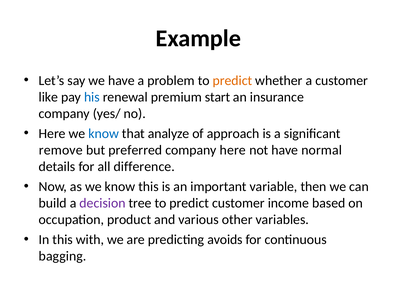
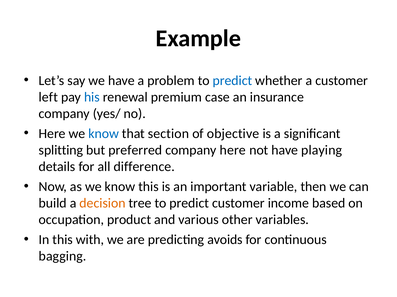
predict at (232, 81) colour: orange -> blue
like: like -> left
start: start -> case
analyze: analyze -> section
approach: approach -> objective
remove: remove -> splitting
normal: normal -> playing
decision colour: purple -> orange
